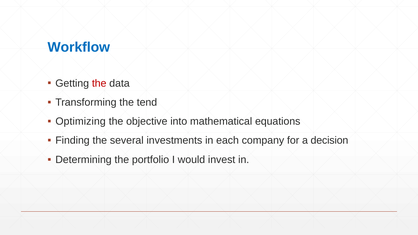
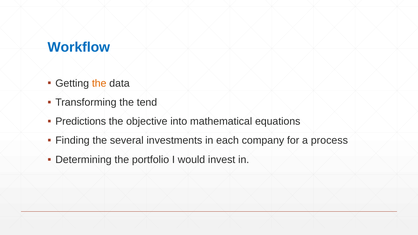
the at (99, 83) colour: red -> orange
Optimizing: Optimizing -> Predictions
decision: decision -> process
